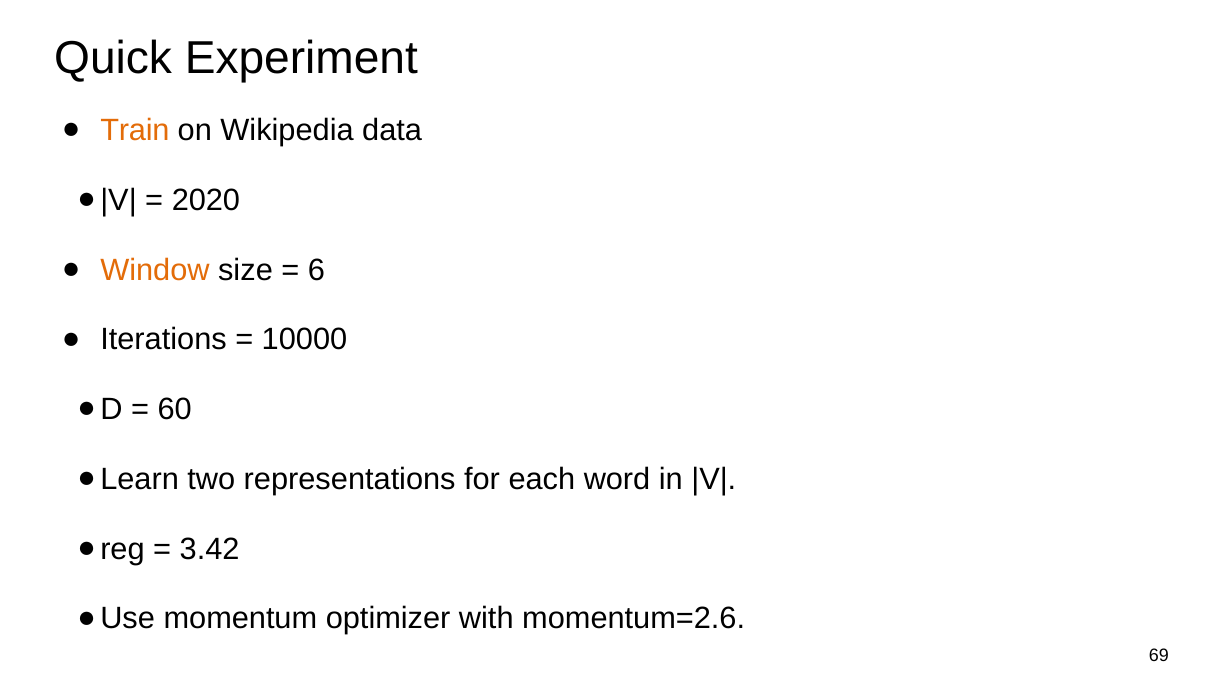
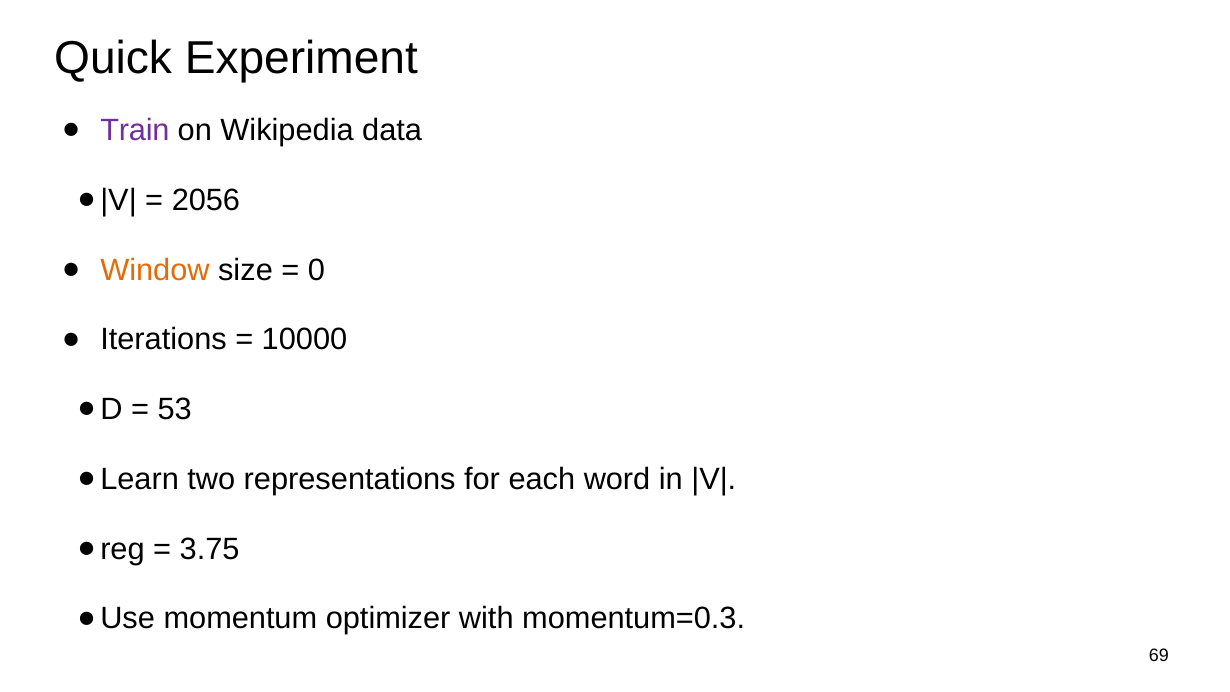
Train colour: orange -> purple
2020: 2020 -> 2056
6: 6 -> 0
60: 60 -> 53
3.42: 3.42 -> 3.75
momentum=2.6: momentum=2.6 -> momentum=0.3
